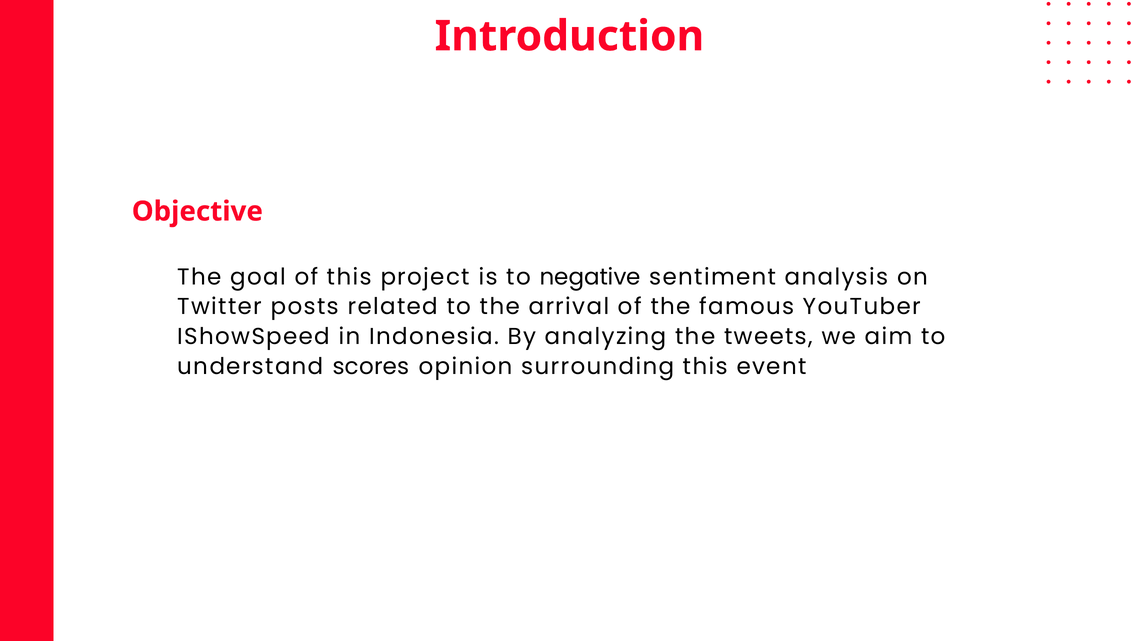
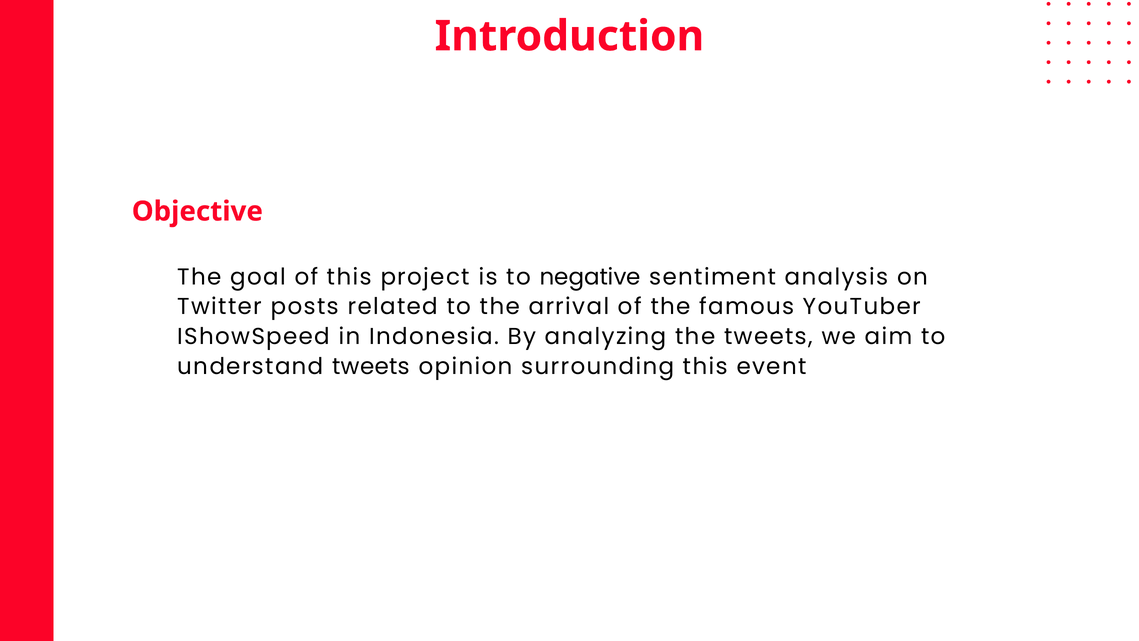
understand scores: scores -> tweets
